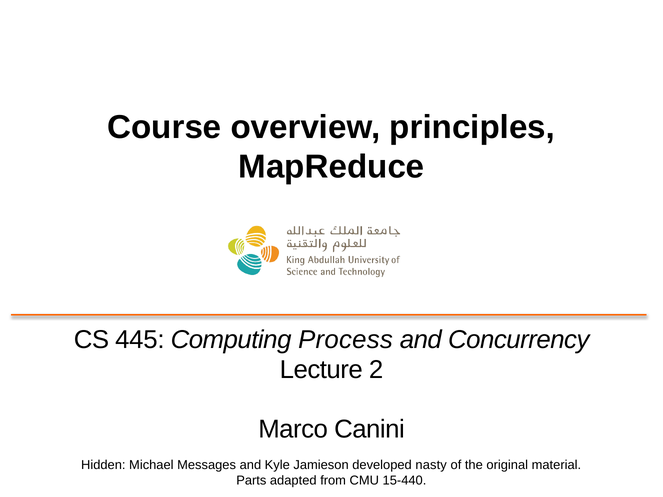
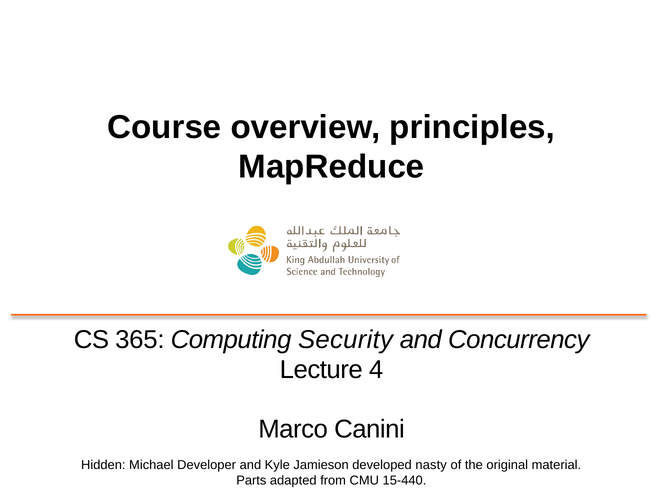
445: 445 -> 365
Process: Process -> Security
2: 2 -> 4
Messages: Messages -> Developer
